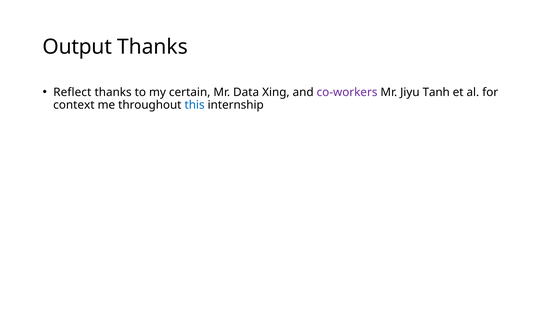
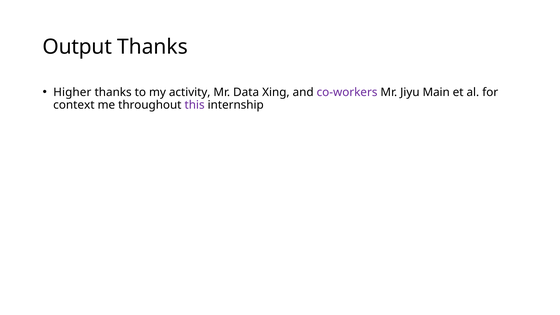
Reflect: Reflect -> Higher
certain: certain -> activity
Tanh: Tanh -> Main
this colour: blue -> purple
